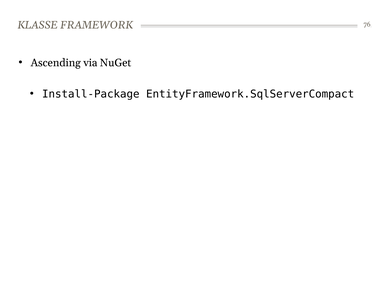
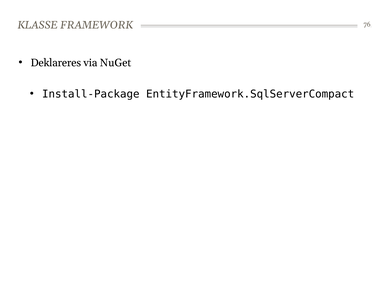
Ascending: Ascending -> Deklareres
